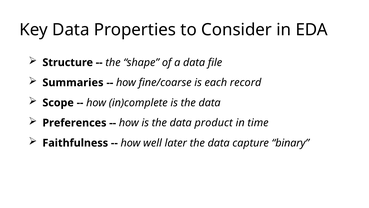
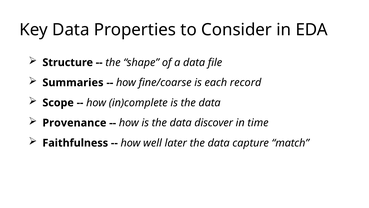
Preferences: Preferences -> Provenance
product: product -> discover
binary: binary -> match
